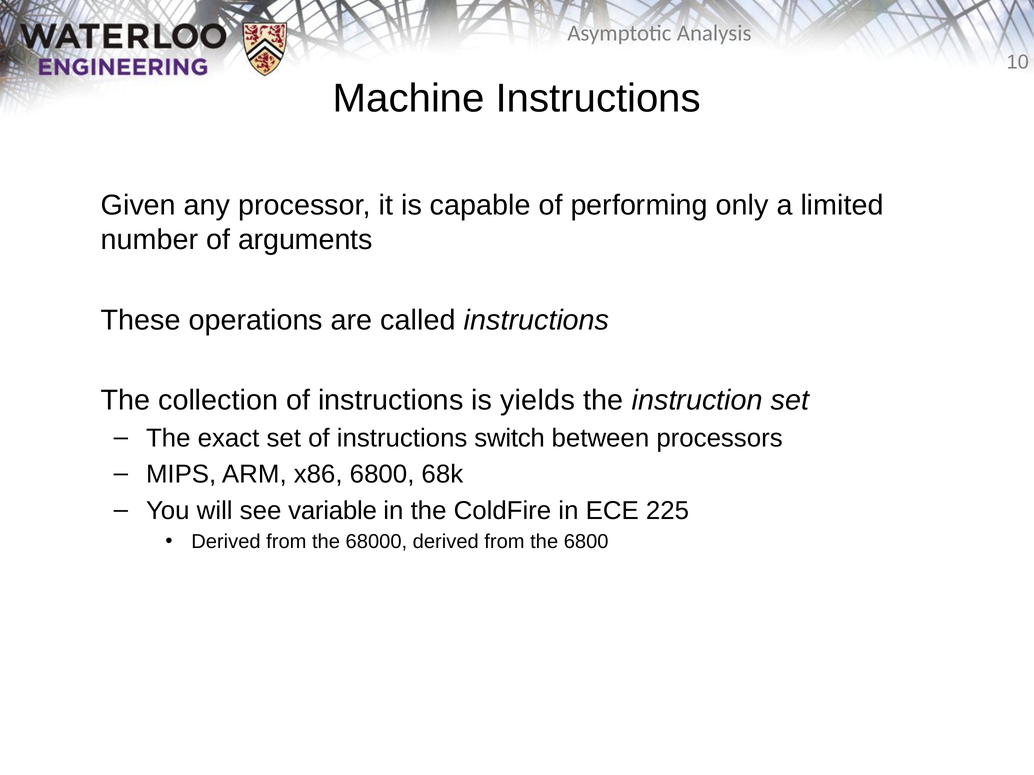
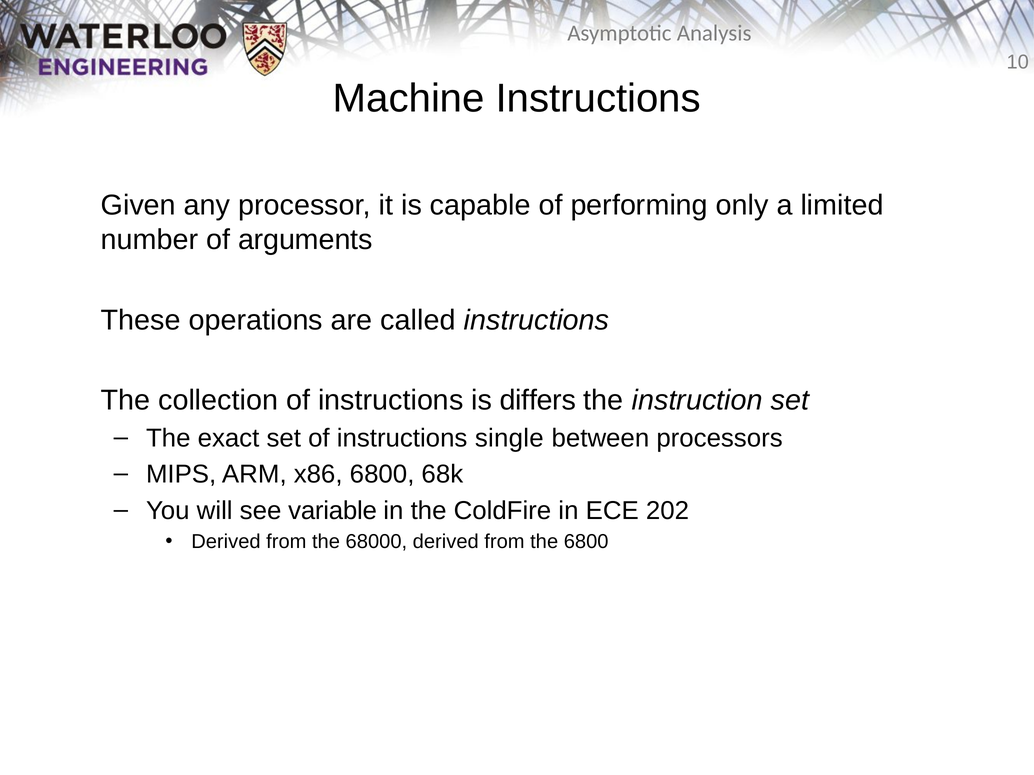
yields: yields -> differs
switch: switch -> single
225: 225 -> 202
